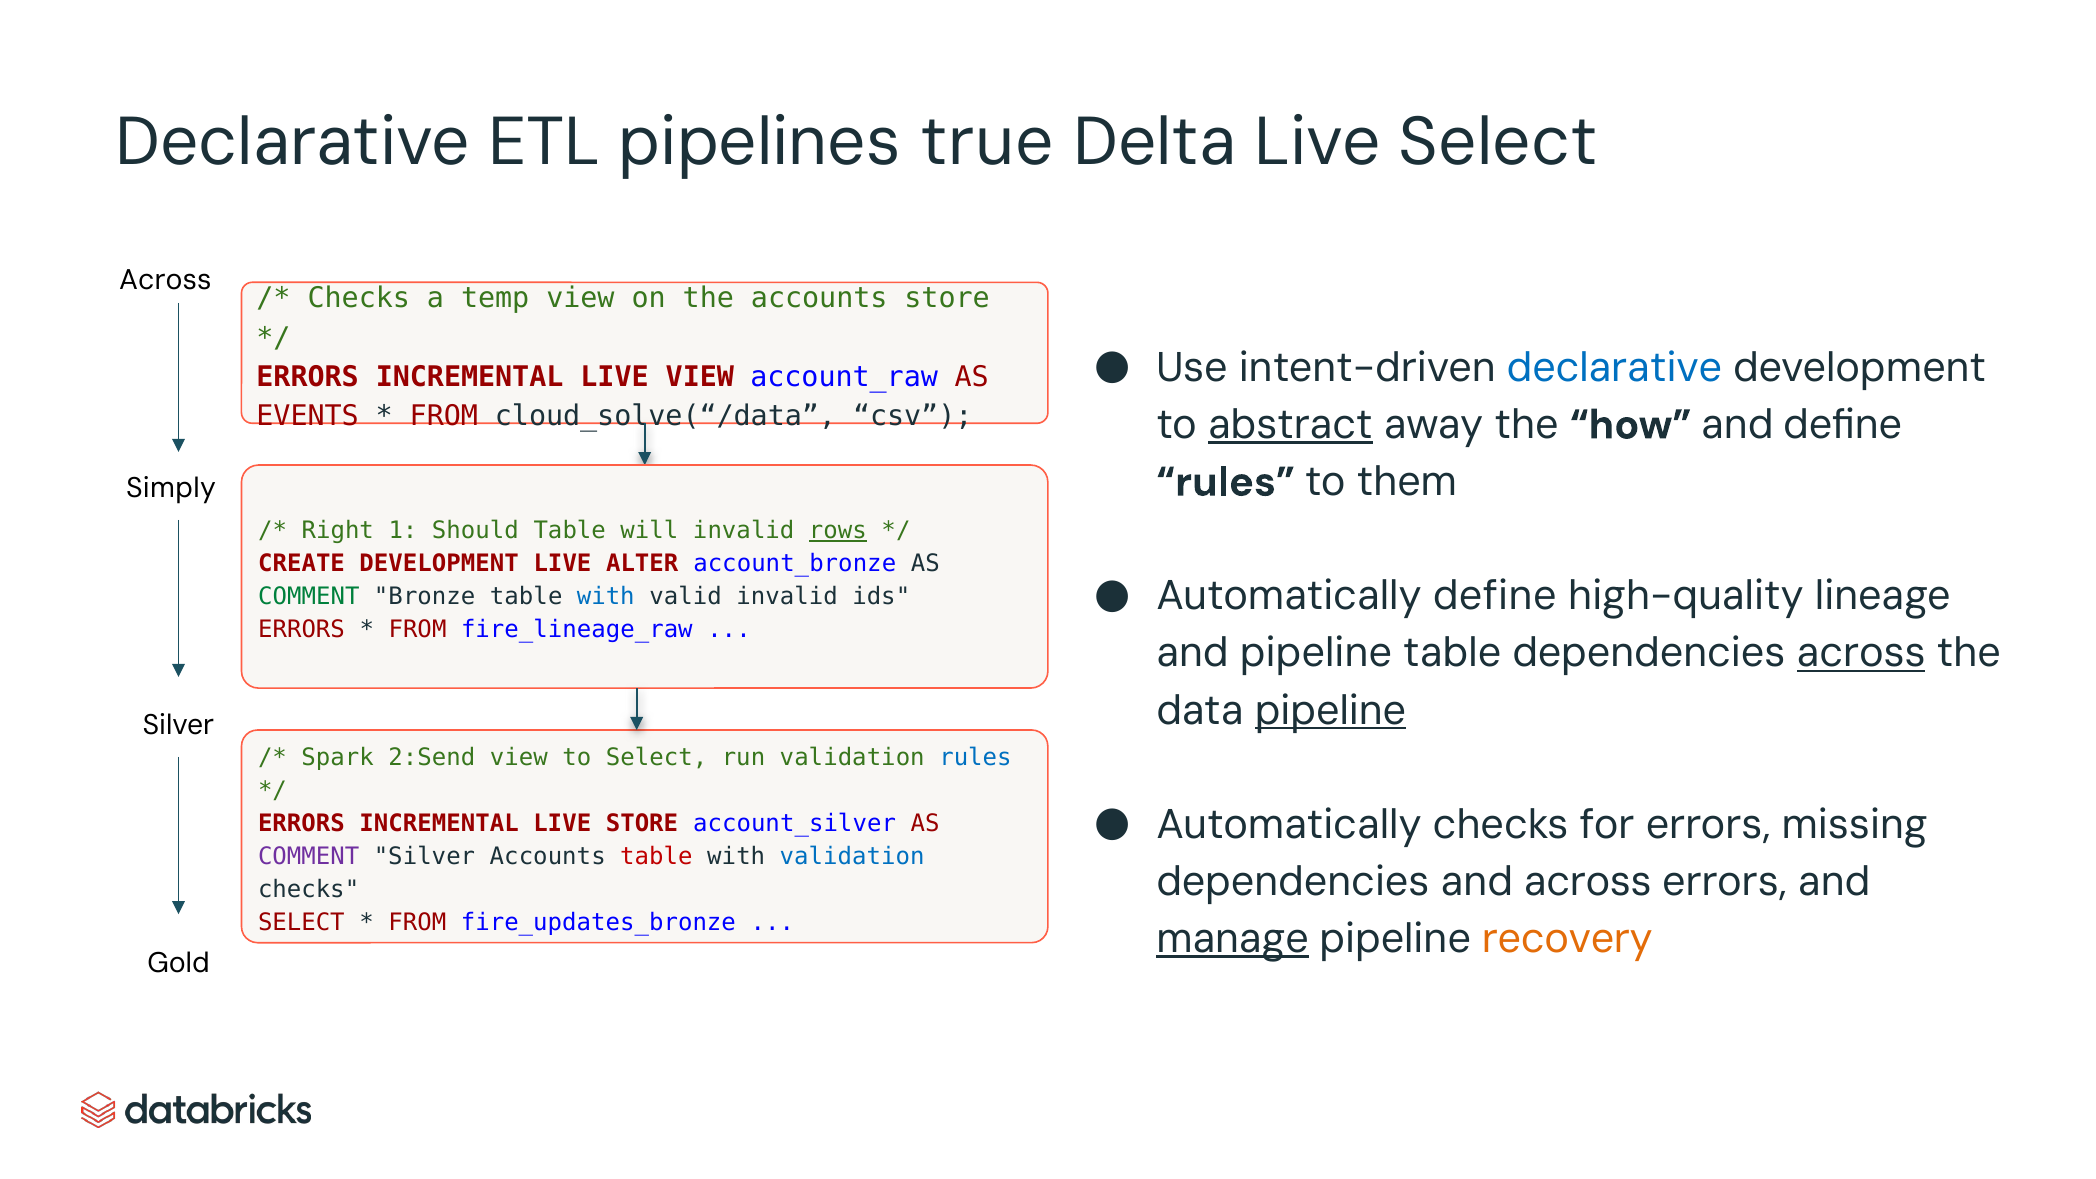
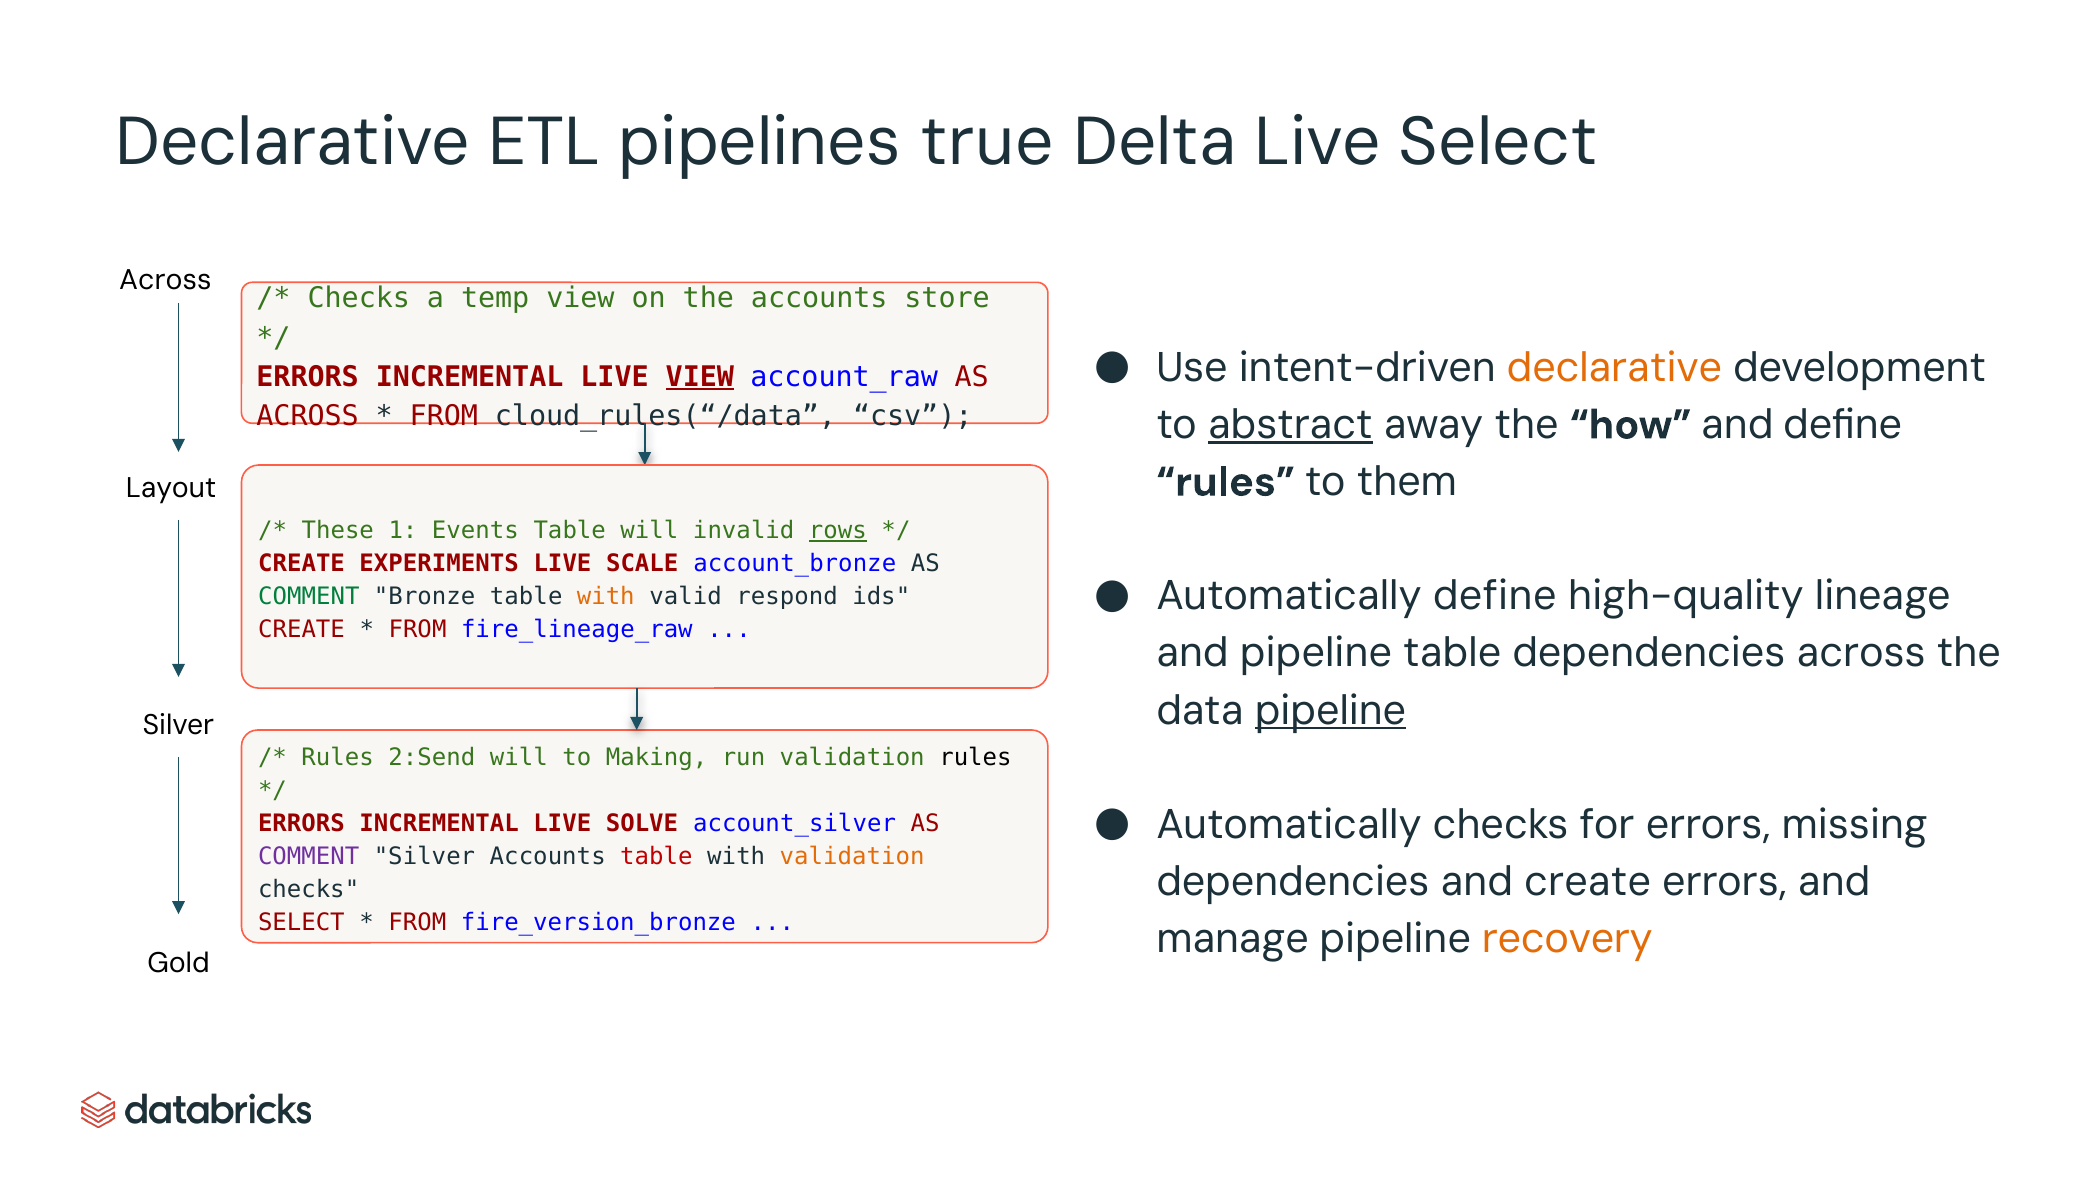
declarative at (1614, 368) colour: blue -> orange
VIEW at (700, 377) underline: none -> present
EVENTS at (308, 416): EVENTS -> ACROSS
cloud_solve(“/data: cloud_solve(“/data -> cloud_rules(“/data
Simply: Simply -> Layout
Right: Right -> These
Should: Should -> Events
CREATE DEVELOPMENT: DEVELOPMENT -> EXPERIMENTS
ALTER: ALTER -> SCALE
with at (606, 597) colour: blue -> orange
valid invalid: invalid -> respond
ERRORS at (302, 630): ERRORS -> CREATE
across at (1861, 653) underline: present -> none
Spark at (338, 757): Spark -> Rules
2:Send view: view -> will
to Select: Select -> Making
rules at (975, 757) colour: blue -> black
LIVE STORE: STORE -> SOLVE
validation at (852, 857) colour: blue -> orange
and across: across -> create
fire_updates_bronze: fire_updates_bronze -> fire_version_bronze
manage underline: present -> none
